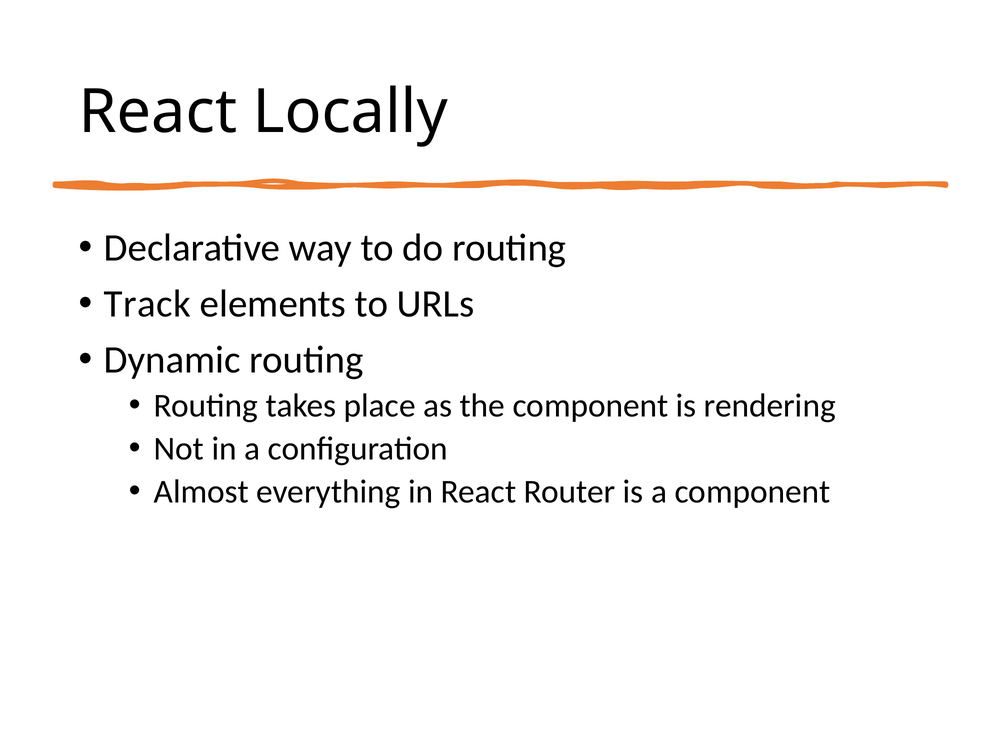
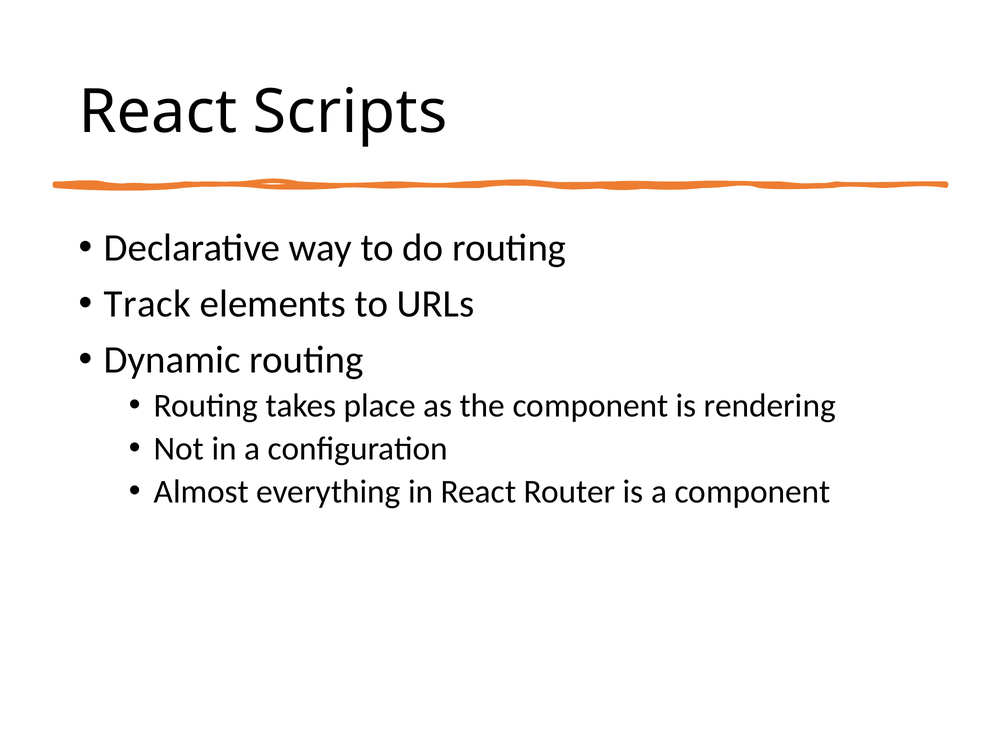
Locally: Locally -> Scripts
